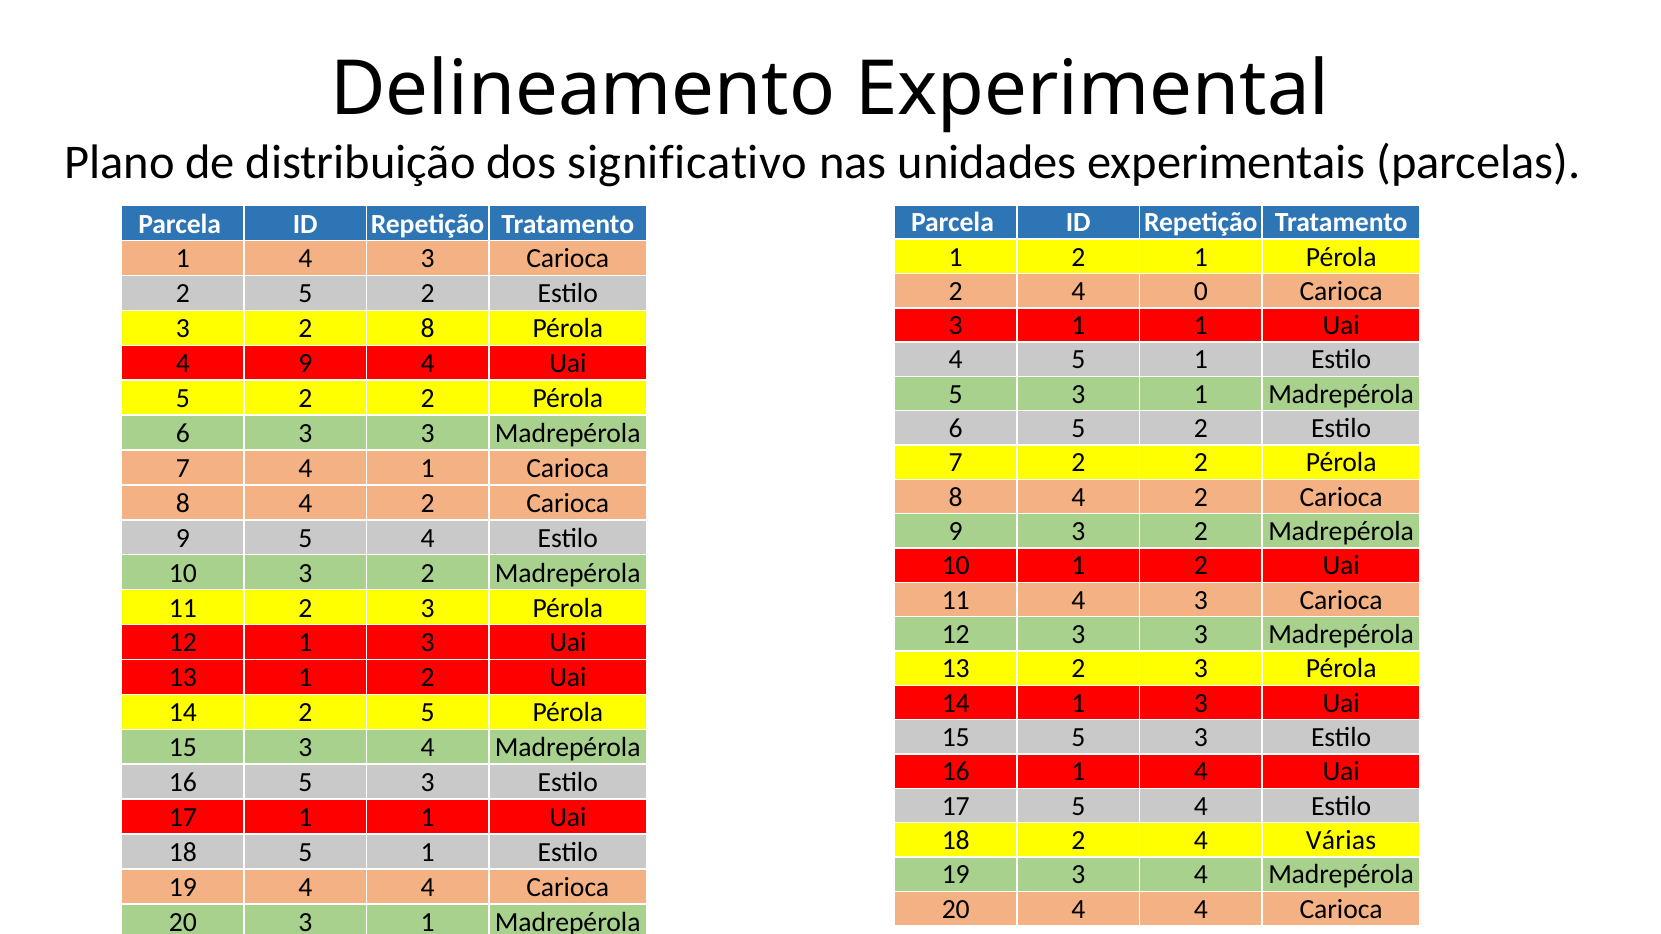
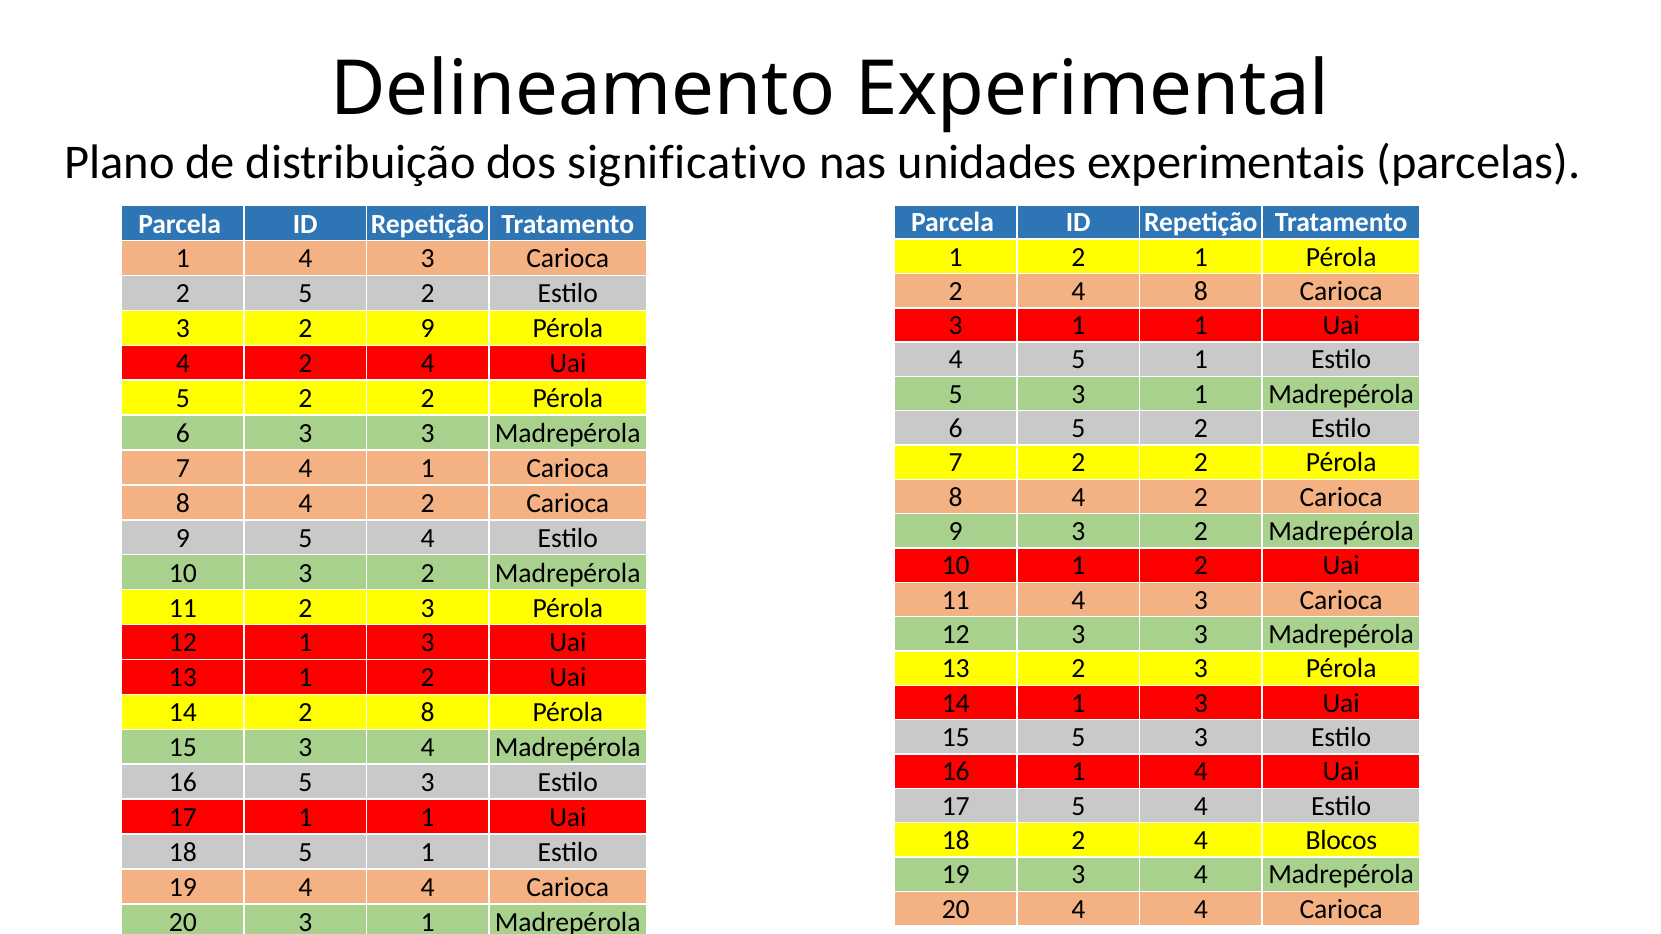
4 0: 0 -> 8
2 8: 8 -> 9
9 at (305, 364): 9 -> 2
14 2 5: 5 -> 8
Várias: Várias -> Blocos
